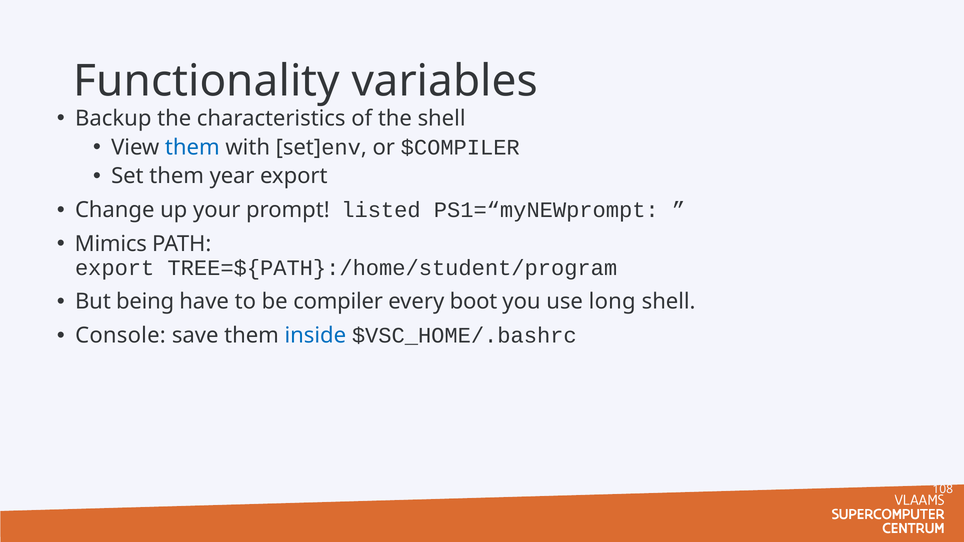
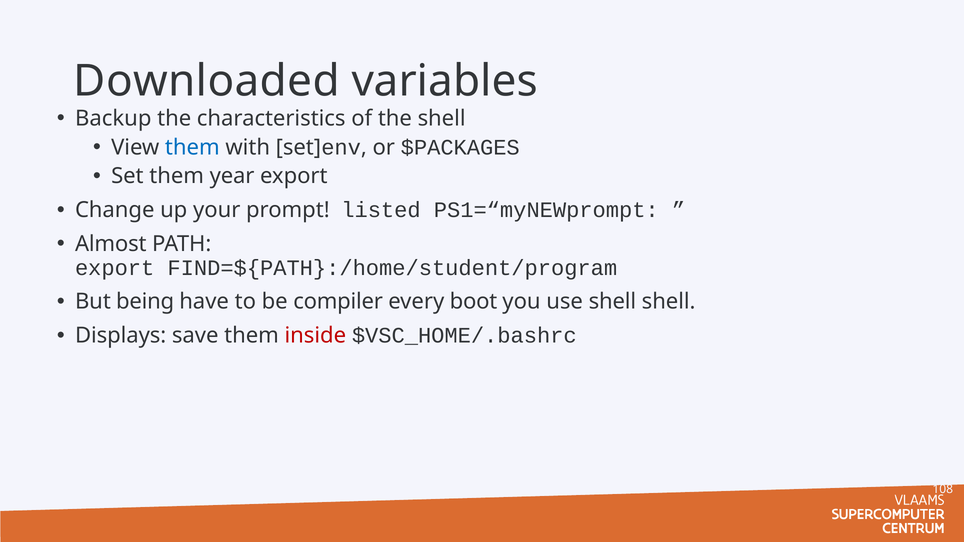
Functionality: Functionality -> Downloaded
$COMPILER: $COMPILER -> $PACKAGES
Mimics: Mimics -> Almost
TREE=${PATH}:/home/student/program: TREE=${PATH}:/home/student/program -> FIND=${PATH}:/home/student/program
use long: long -> shell
Console: Console -> Displays
inside colour: blue -> red
